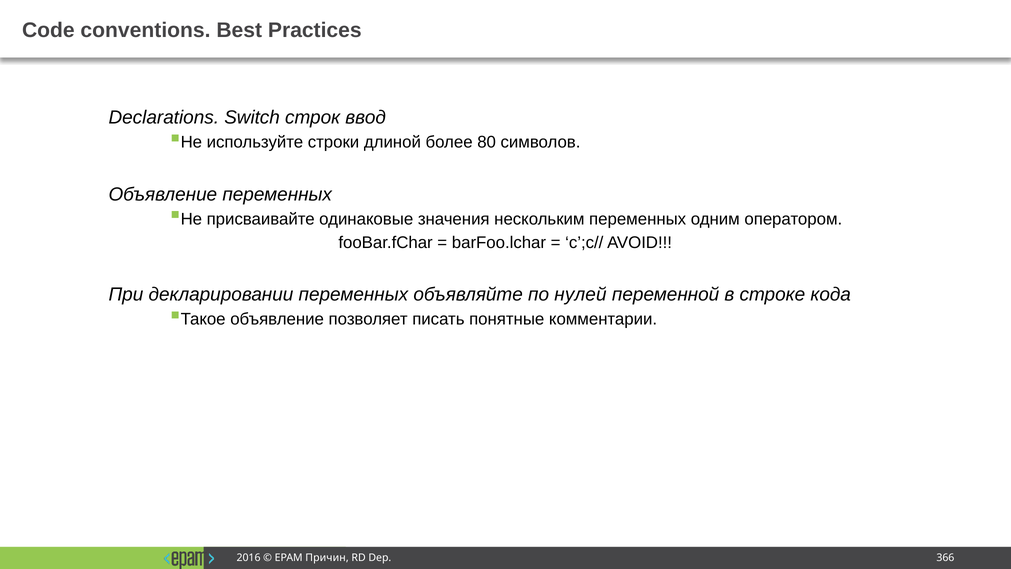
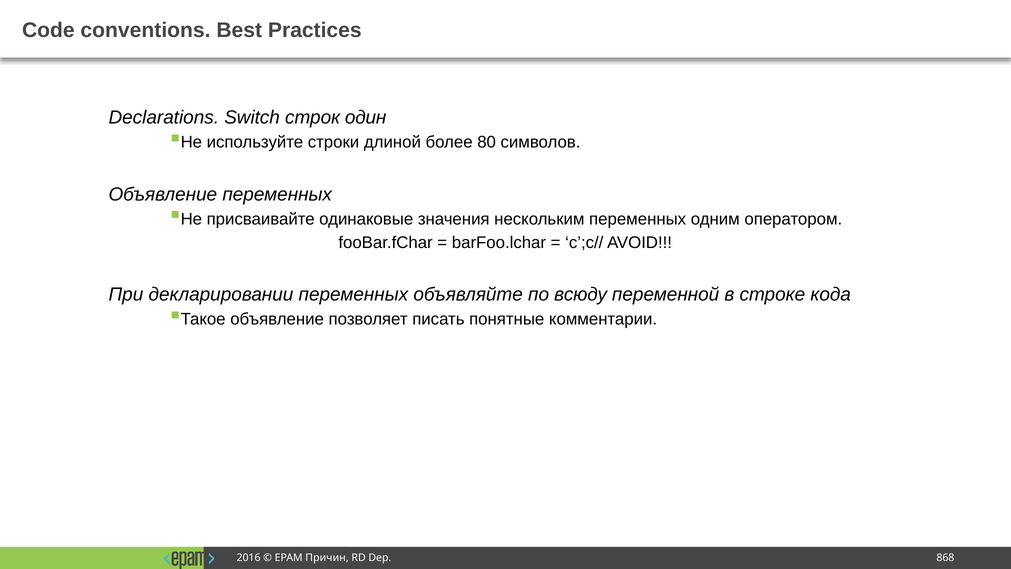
ввод: ввод -> один
нулей: нулей -> всюду
366: 366 -> 868
